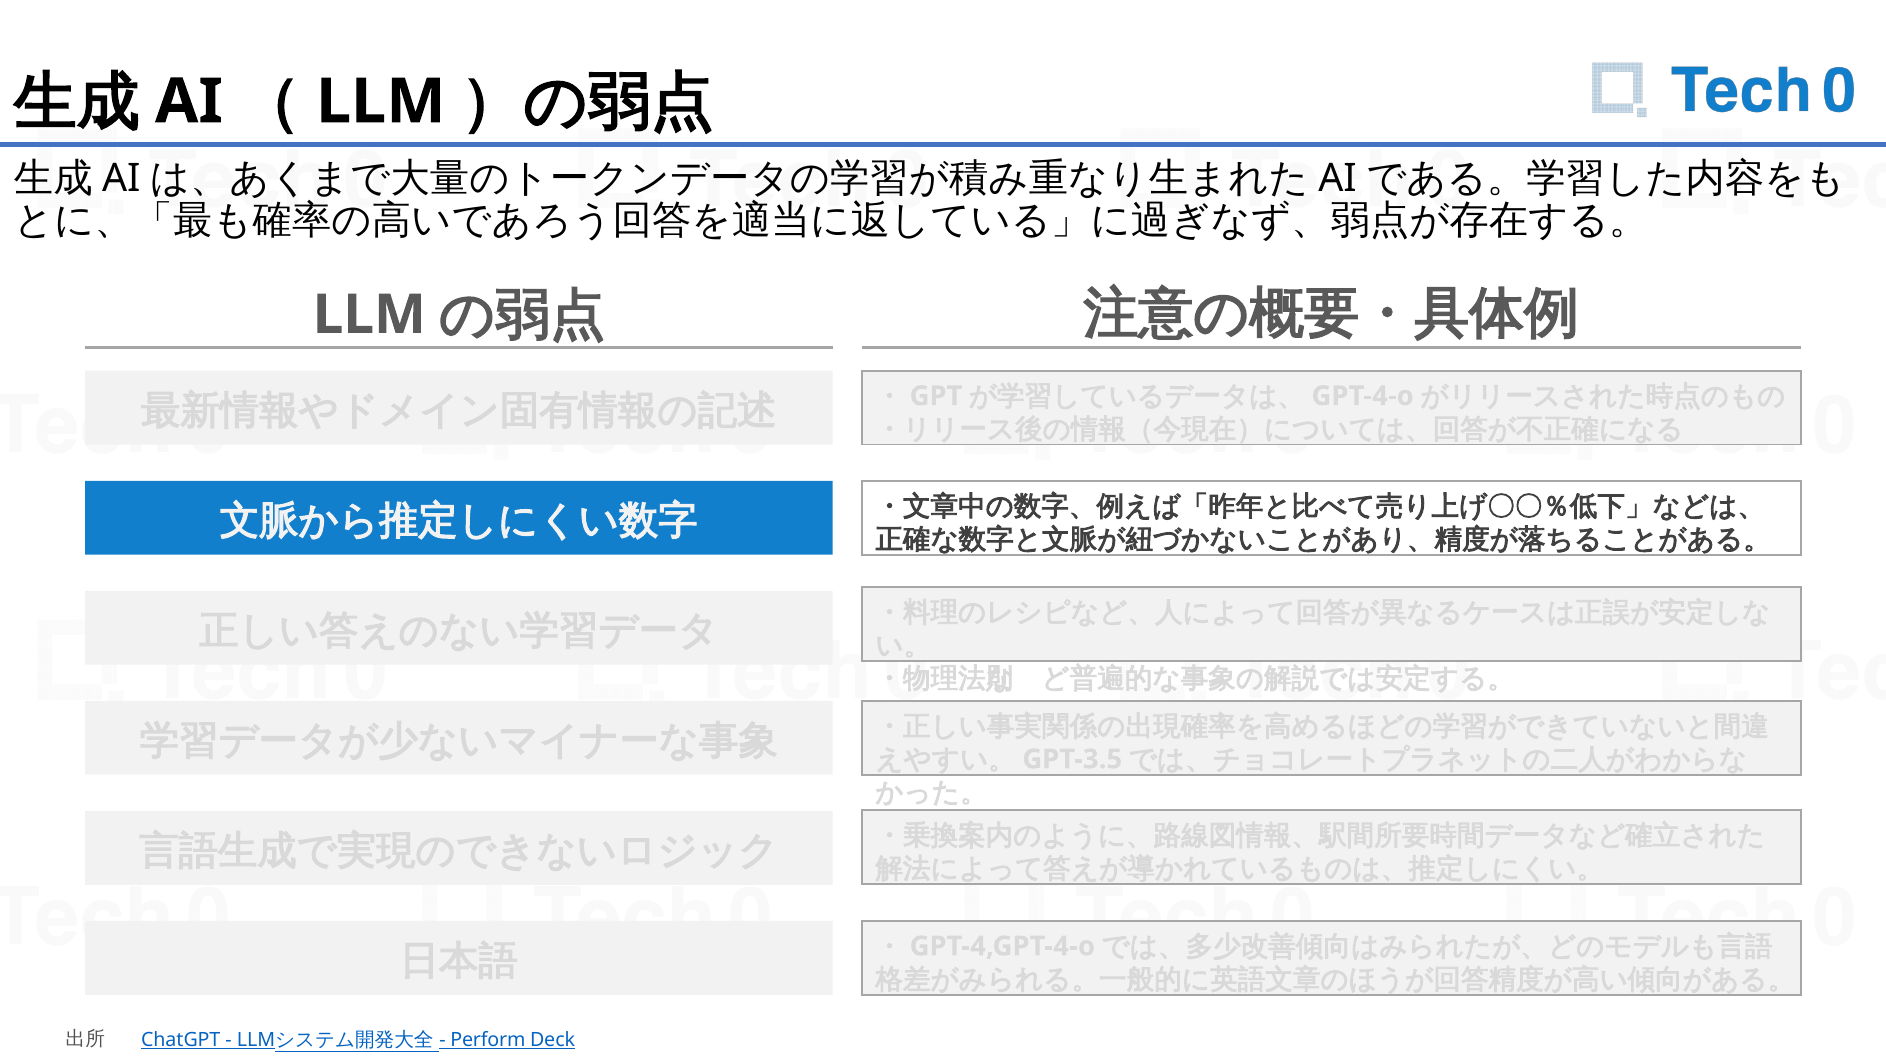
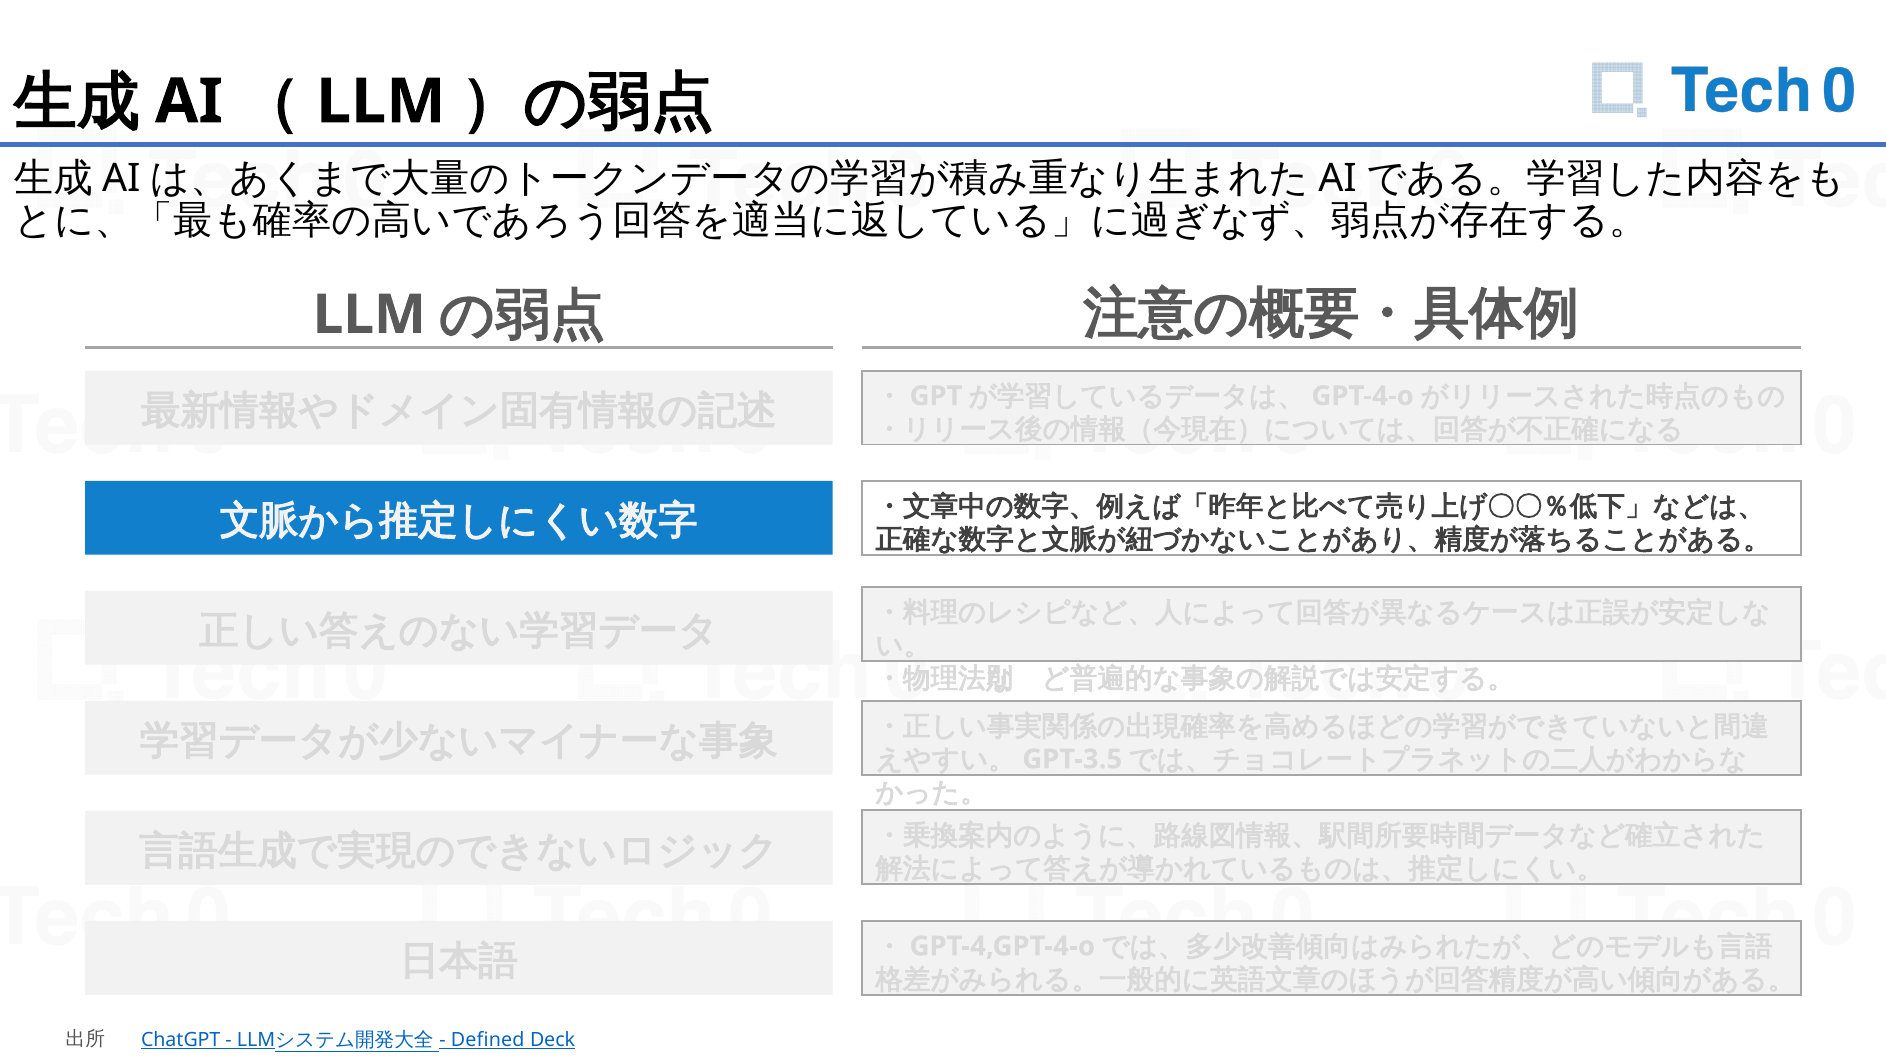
Perform: Perform -> Defined
